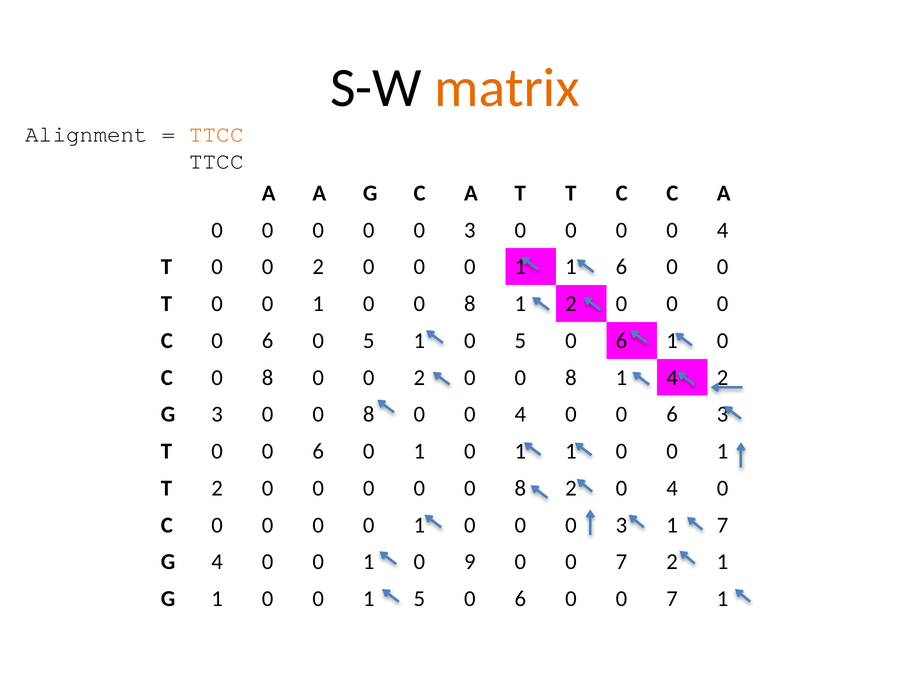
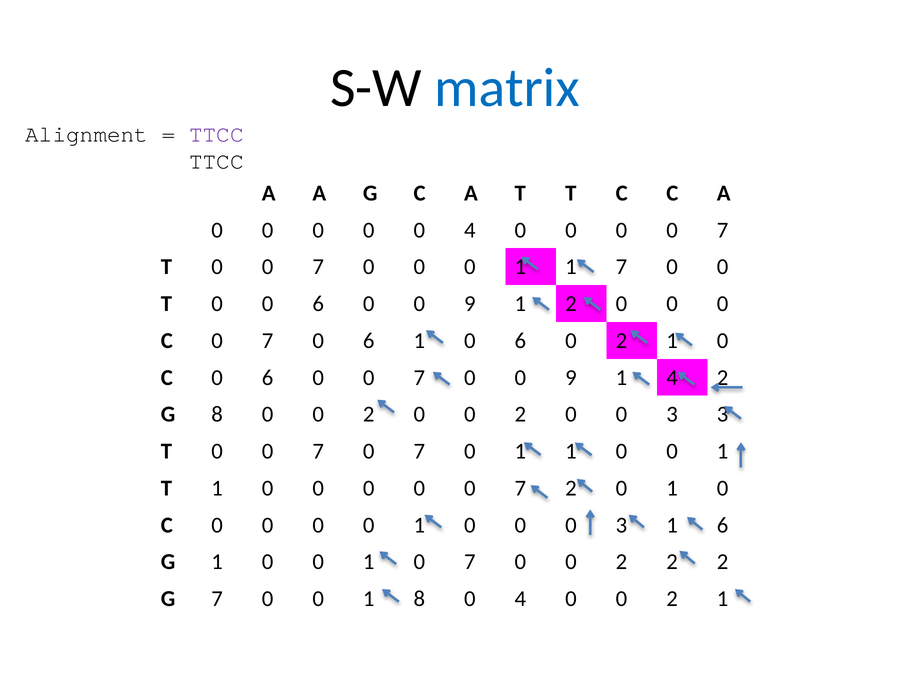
matrix colour: orange -> blue
TTCC at (216, 134) colour: orange -> purple
3 at (470, 230): 3 -> 4
4 at (723, 230): 4 -> 7
2 at (318, 267): 2 -> 7
6 at (621, 267): 6 -> 7
T 0 0 1: 1 -> 6
8 at (470, 304): 8 -> 9
C 0 6: 6 -> 7
5 at (369, 341): 5 -> 6
5 at (520, 341): 5 -> 6
6 at (621, 341): 6 -> 2
C 0 8: 8 -> 6
2 at (419, 378): 2 -> 7
8 at (571, 378): 8 -> 9
G 3: 3 -> 8
8 at (369, 415): 8 -> 2
4 at (520, 415): 4 -> 2
6 at (672, 415): 6 -> 3
6 at (318, 452): 6 -> 7
1 at (419, 452): 1 -> 7
T 2: 2 -> 1
8 at (520, 489): 8 -> 7
4 at (672, 489): 4 -> 1
1 7: 7 -> 6
G 4: 4 -> 1
1 0 9: 9 -> 7
7 at (621, 562): 7 -> 2
1 at (723, 562): 1 -> 2
G 1: 1 -> 7
1 5: 5 -> 8
6 at (520, 599): 6 -> 4
7 at (672, 599): 7 -> 2
